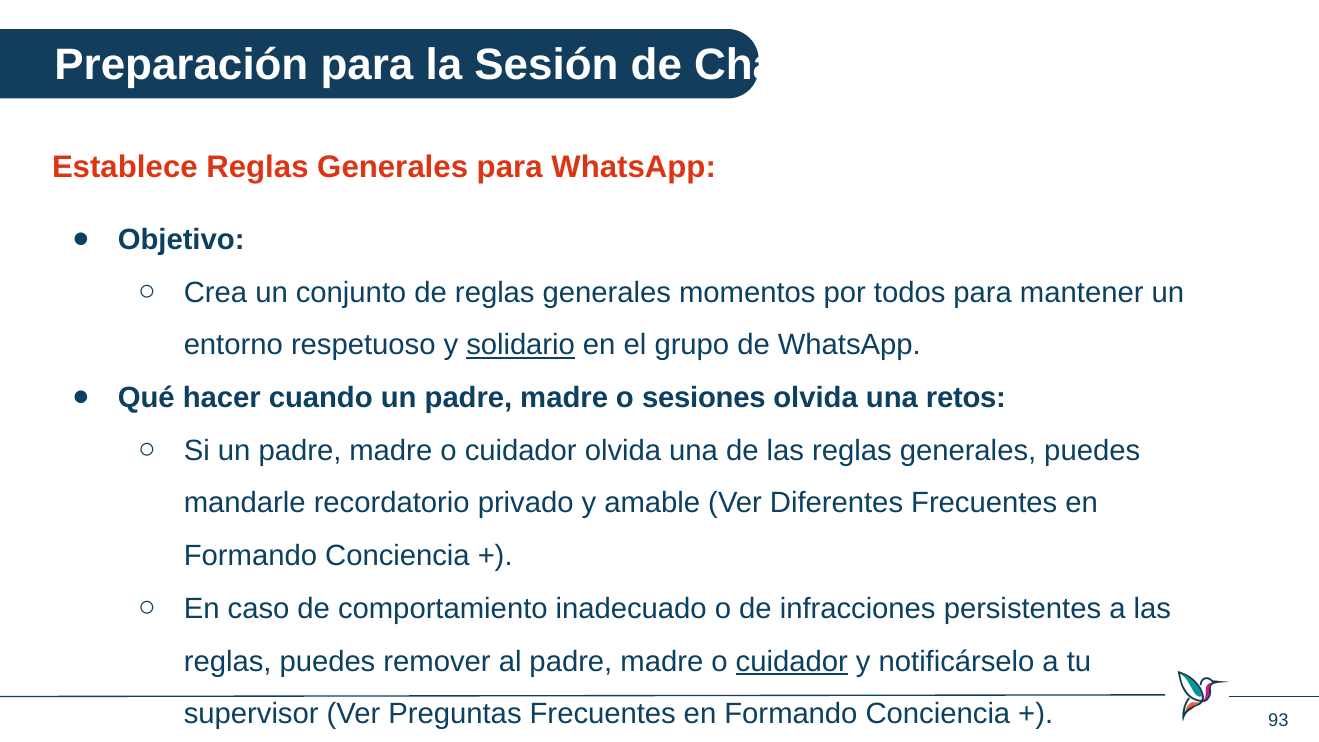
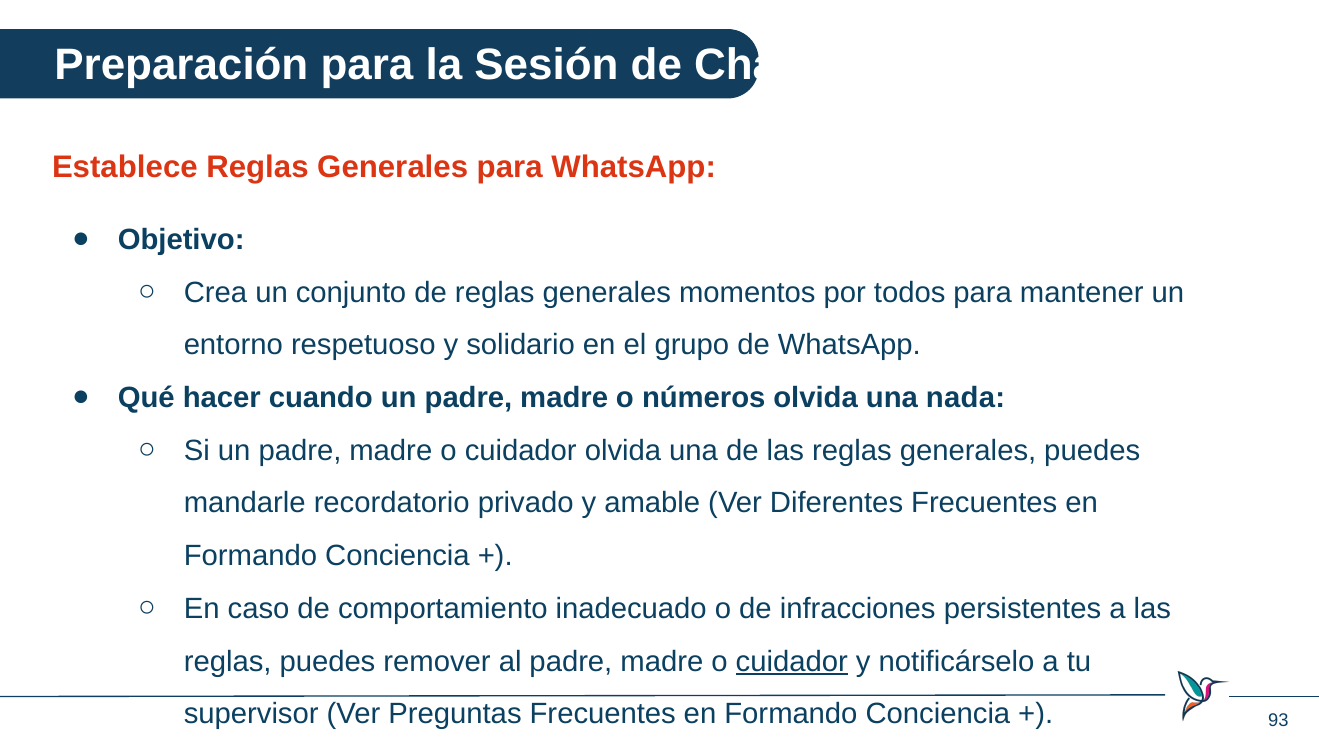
solidario underline: present -> none
sesiones: sesiones -> números
retos: retos -> nada
